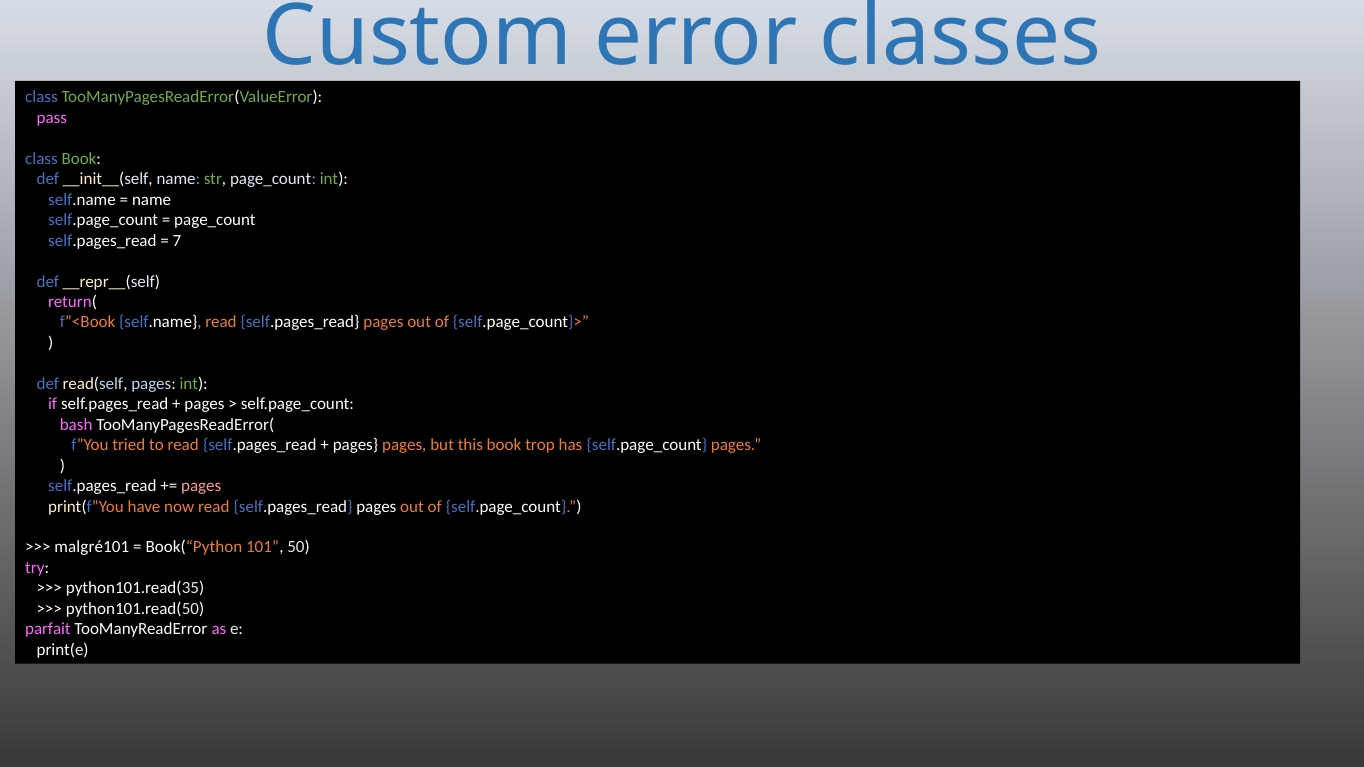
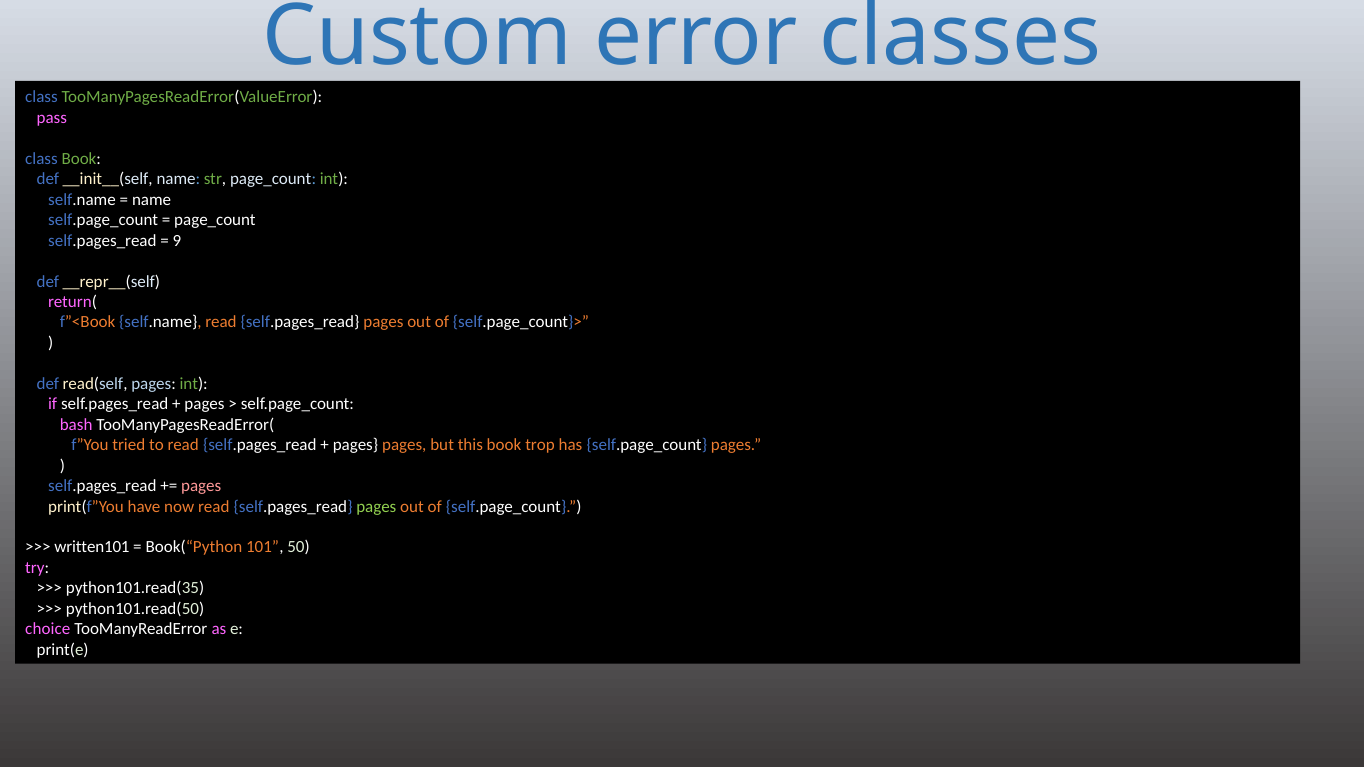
7: 7 -> 9
pages at (376, 507) colour: white -> light green
malgré101: malgré101 -> written101
parfait: parfait -> choice
